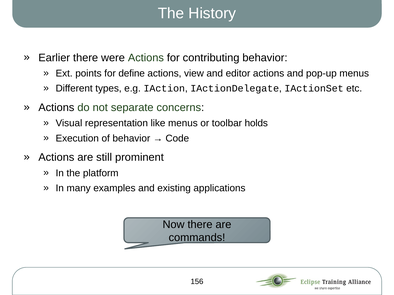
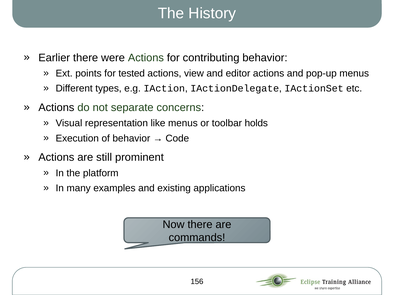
define: define -> tested
